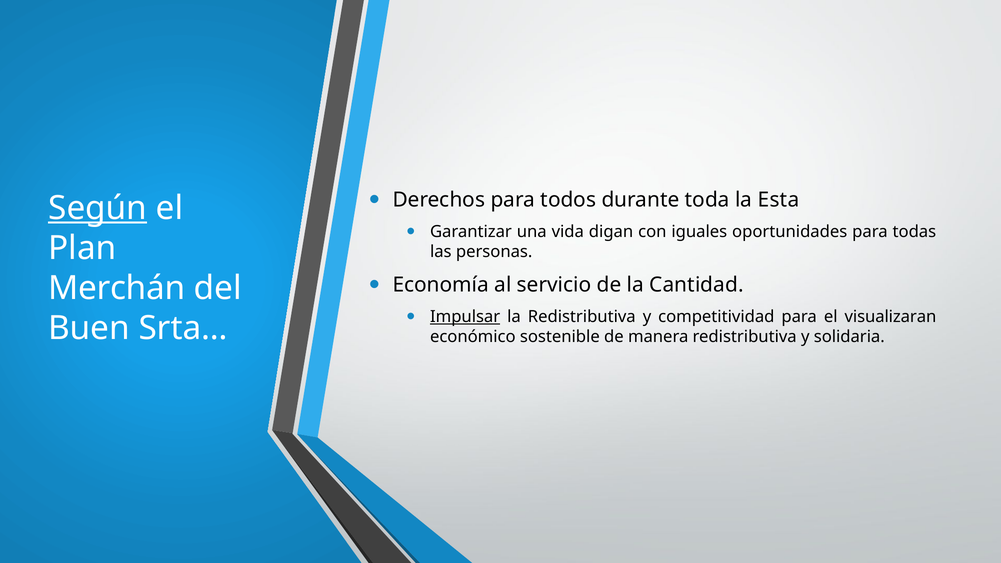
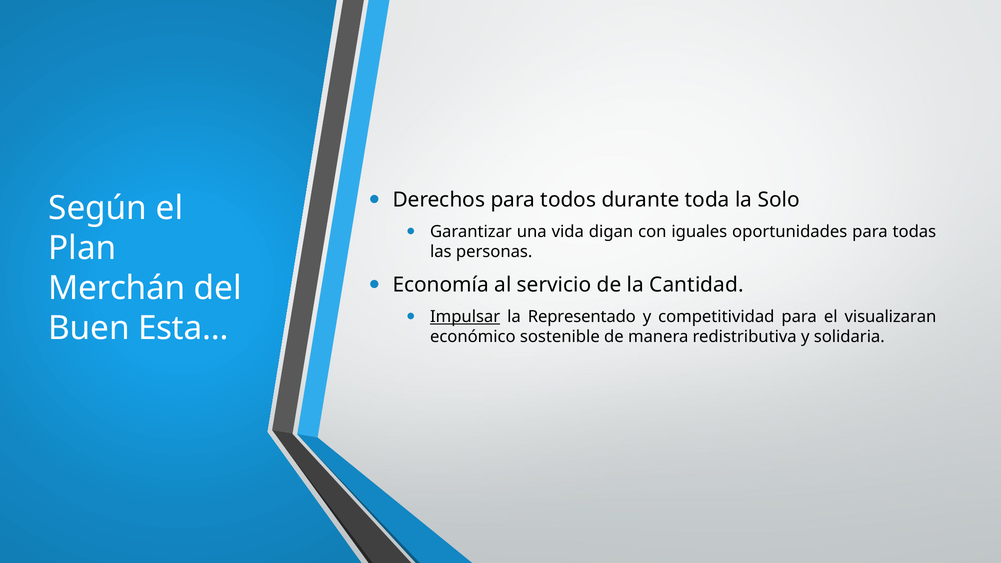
Esta: Esta -> Solo
Según underline: present -> none
la Redistributiva: Redistributiva -> Representado
Srta…: Srta… -> Esta…
